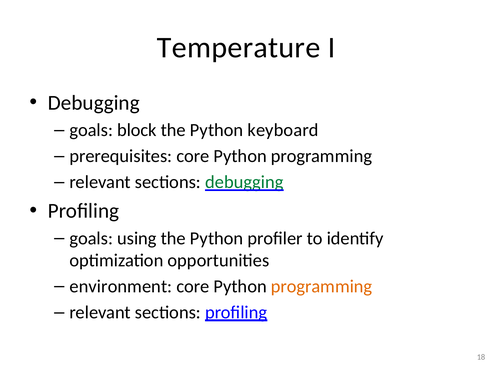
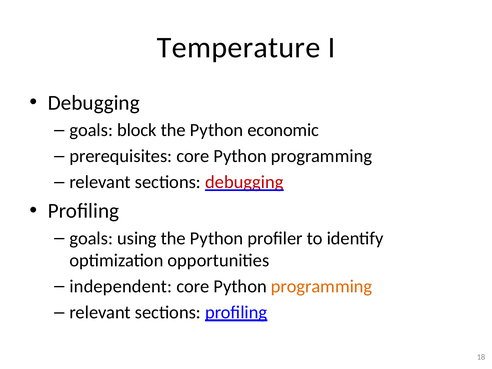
keyboard: keyboard -> economic
debugging at (244, 182) colour: green -> red
environment: environment -> independent
